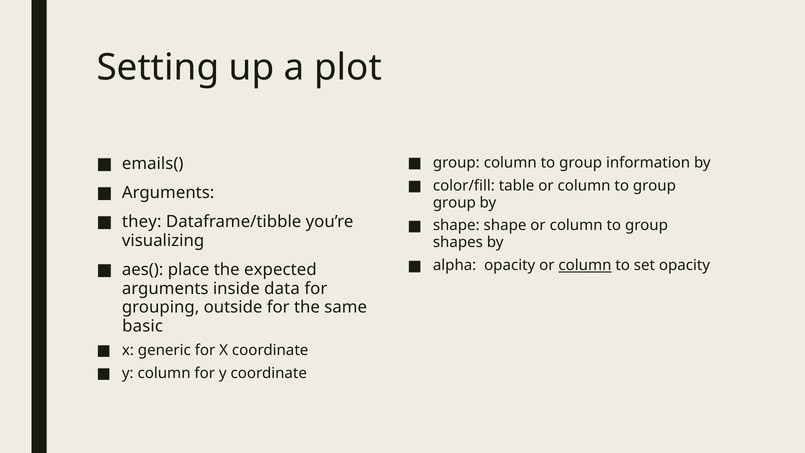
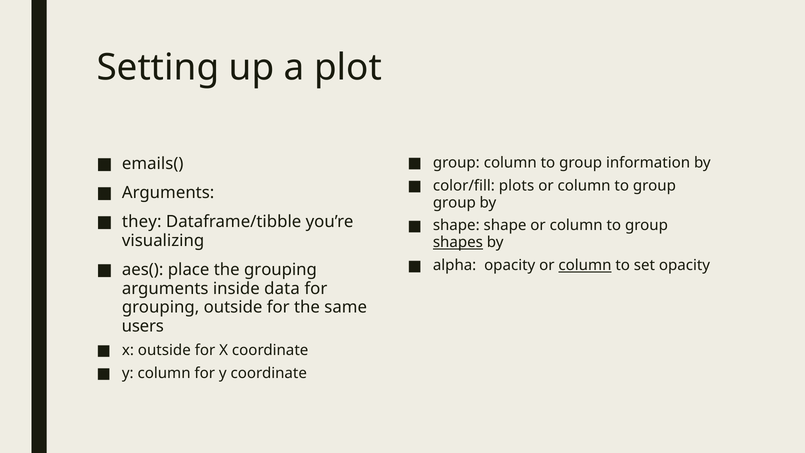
table: table -> plots
shapes underline: none -> present
the expected: expected -> grouping
basic: basic -> users
x generic: generic -> outside
